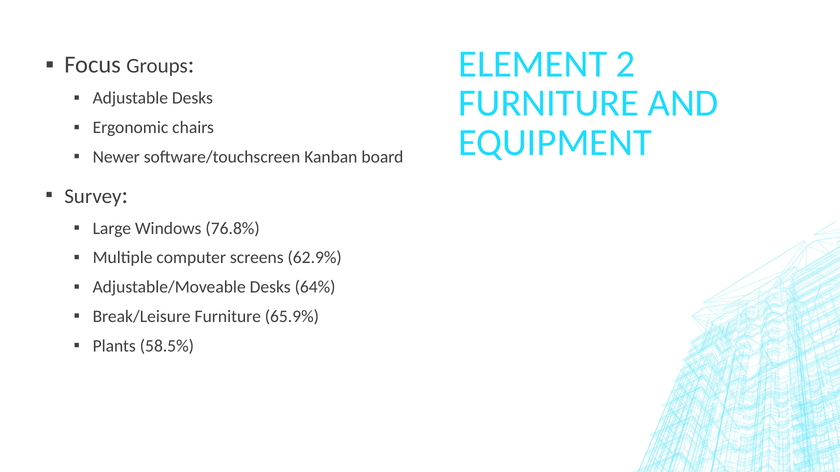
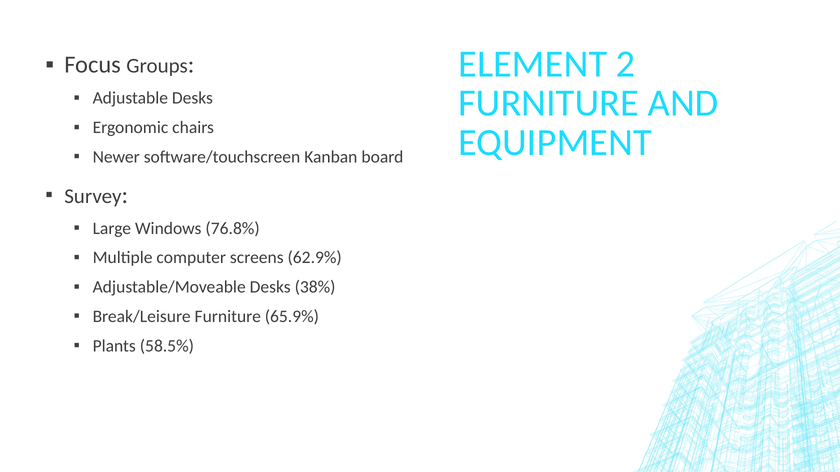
64%: 64% -> 38%
